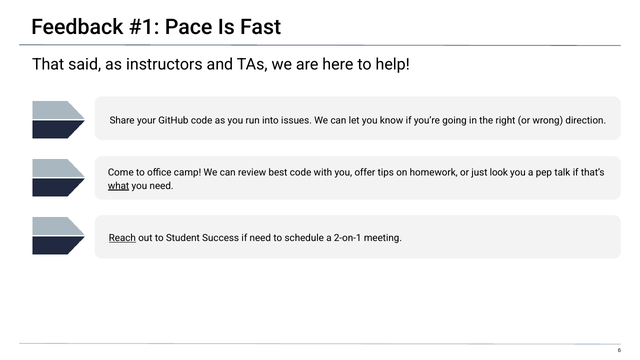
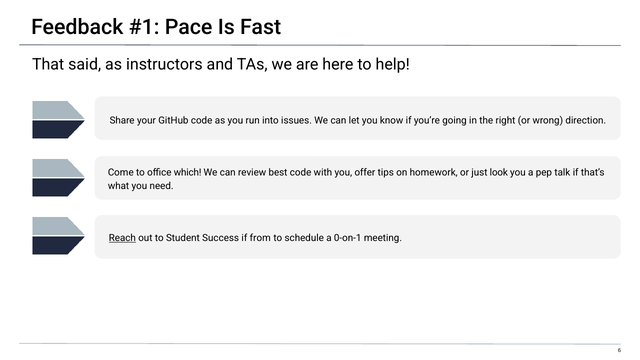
camp: camp -> which
what underline: present -> none
if need: need -> from
2-on-1: 2-on-1 -> 0-on-1
